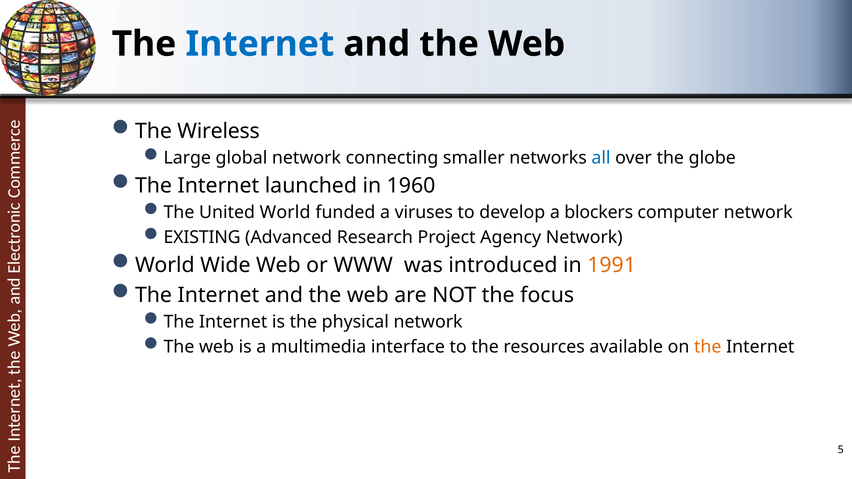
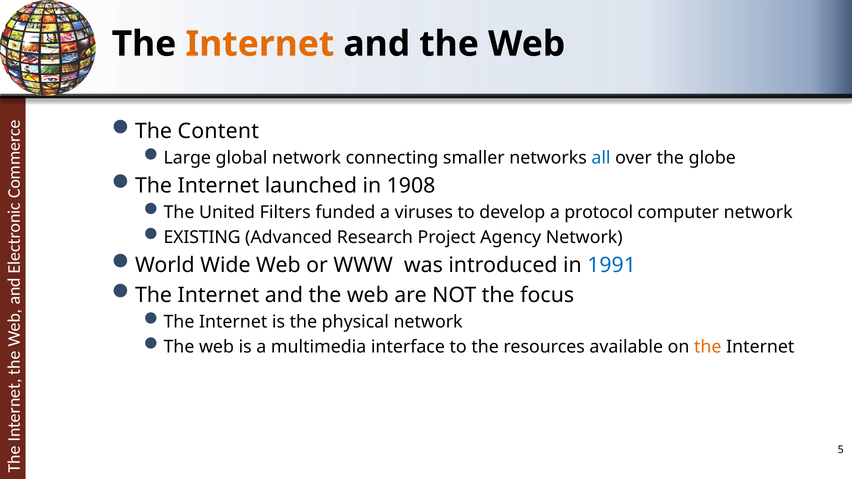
Internet at (260, 44) colour: blue -> orange
Wireless: Wireless -> Content
1960: 1960 -> 1908
United World: World -> Filters
blockers: blockers -> protocol
1991 colour: orange -> blue
